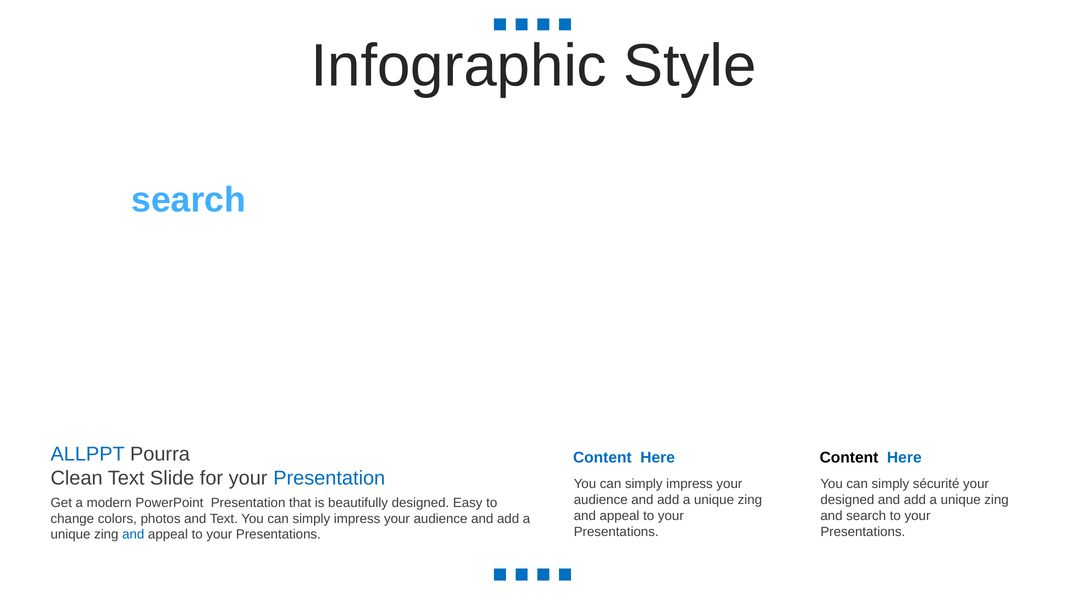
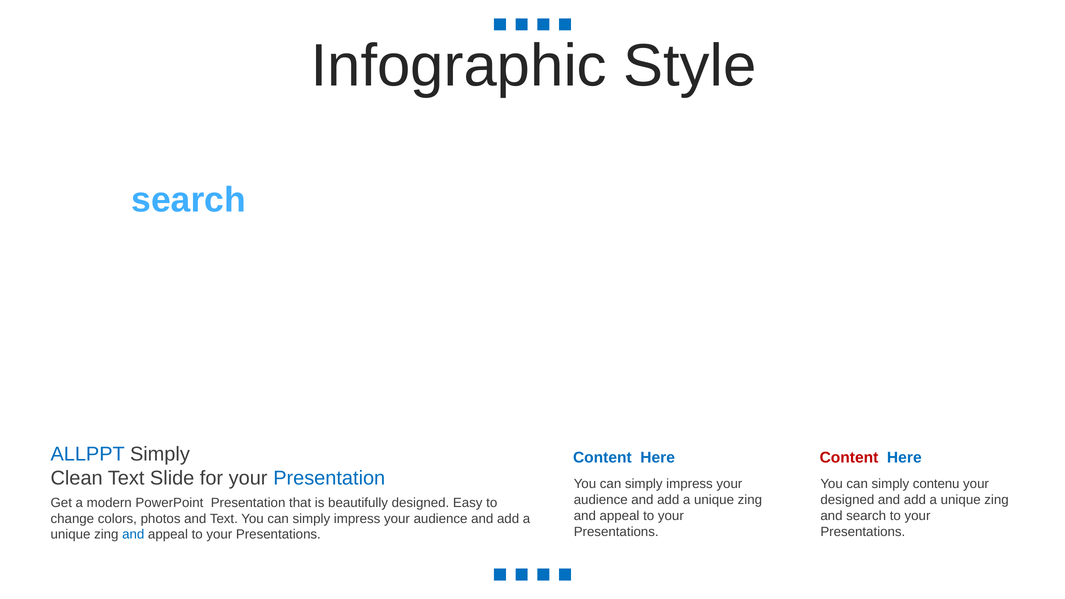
ALLPPT Pourra: Pourra -> Simply
Content at (849, 458) colour: black -> red
sécurité: sécurité -> contenu
